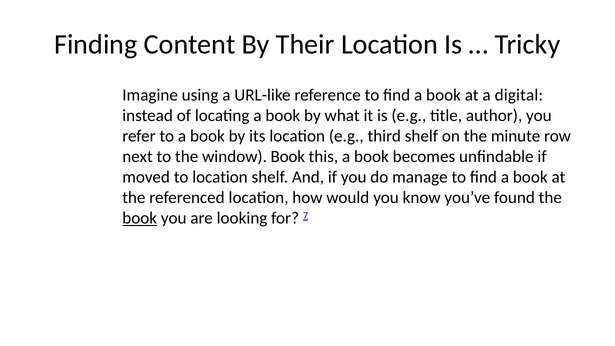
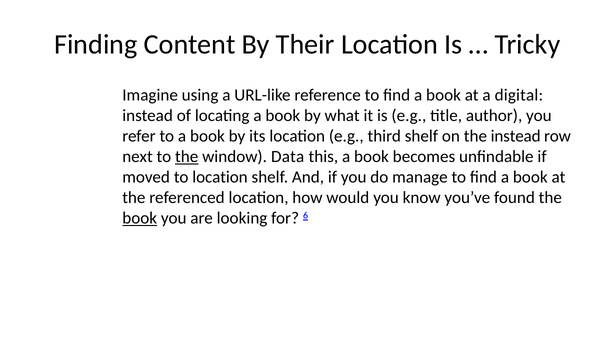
the minute: minute -> instead
the at (187, 157) underline: none -> present
window Book: Book -> Data
7: 7 -> 6
